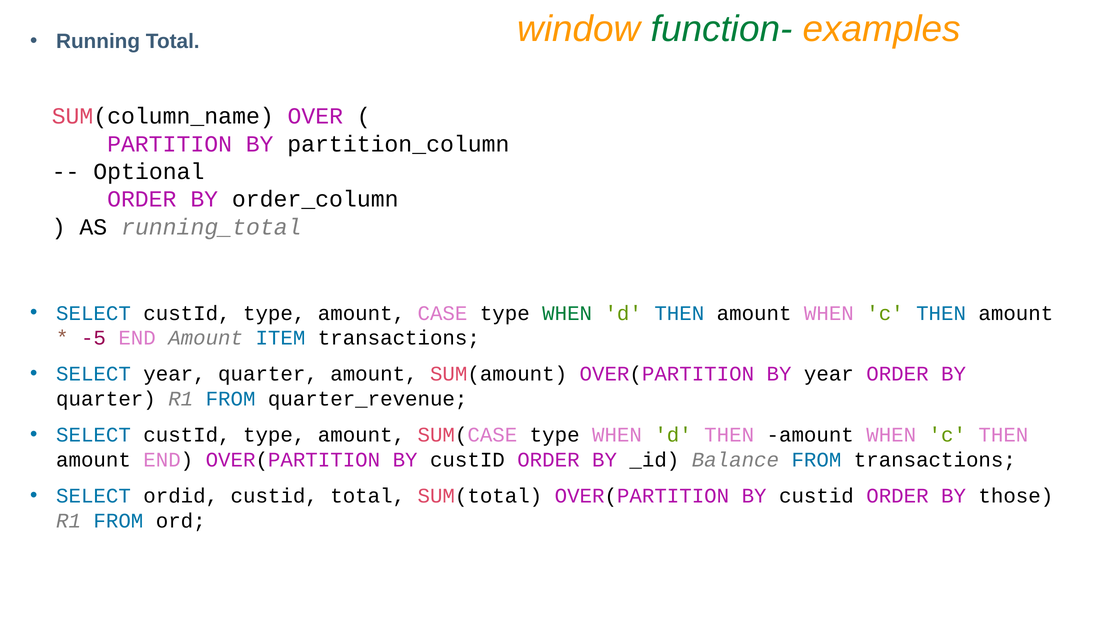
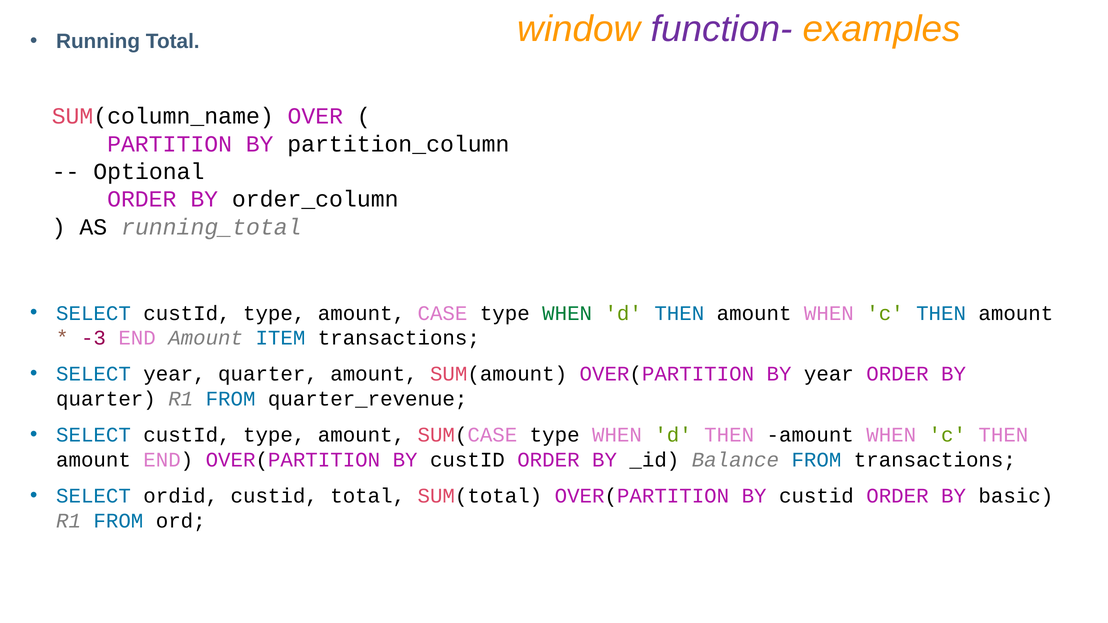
function- colour: green -> purple
-5: -5 -> -3
those: those -> basic
